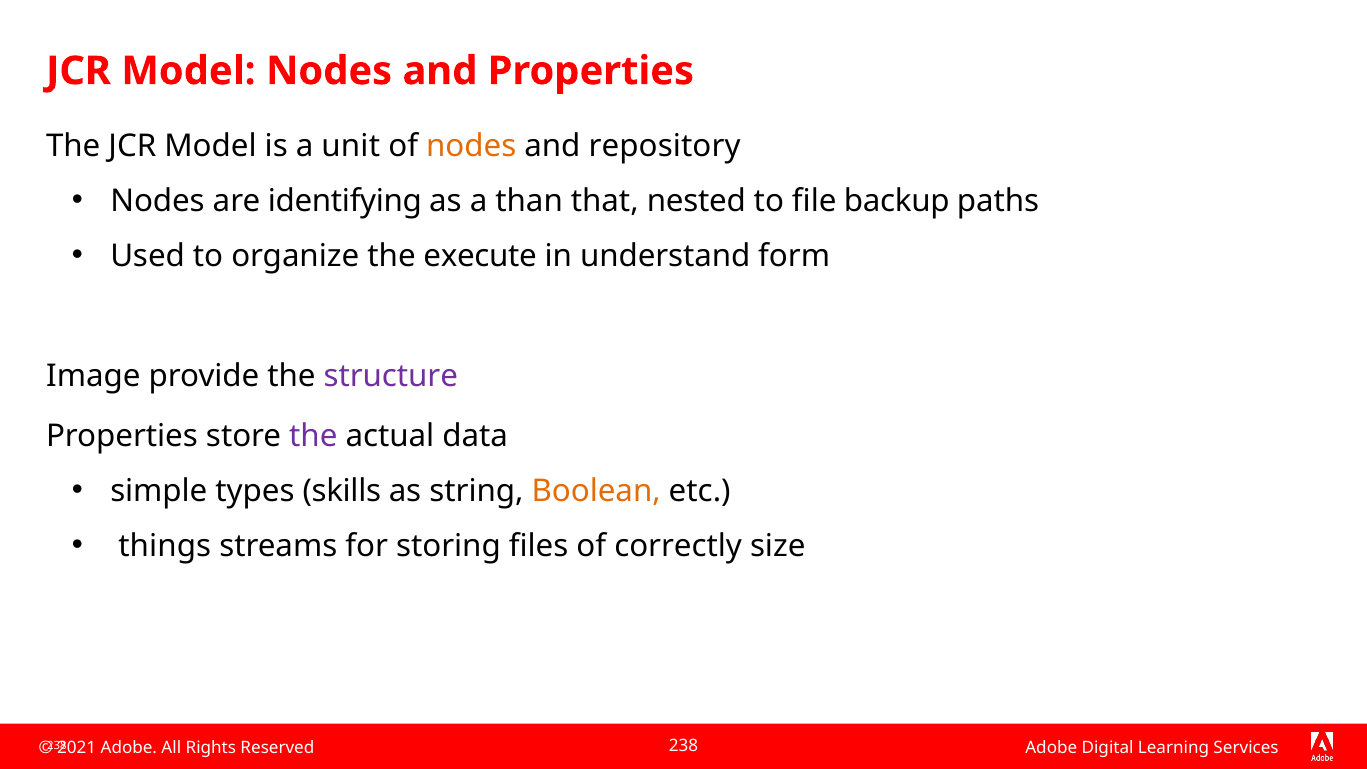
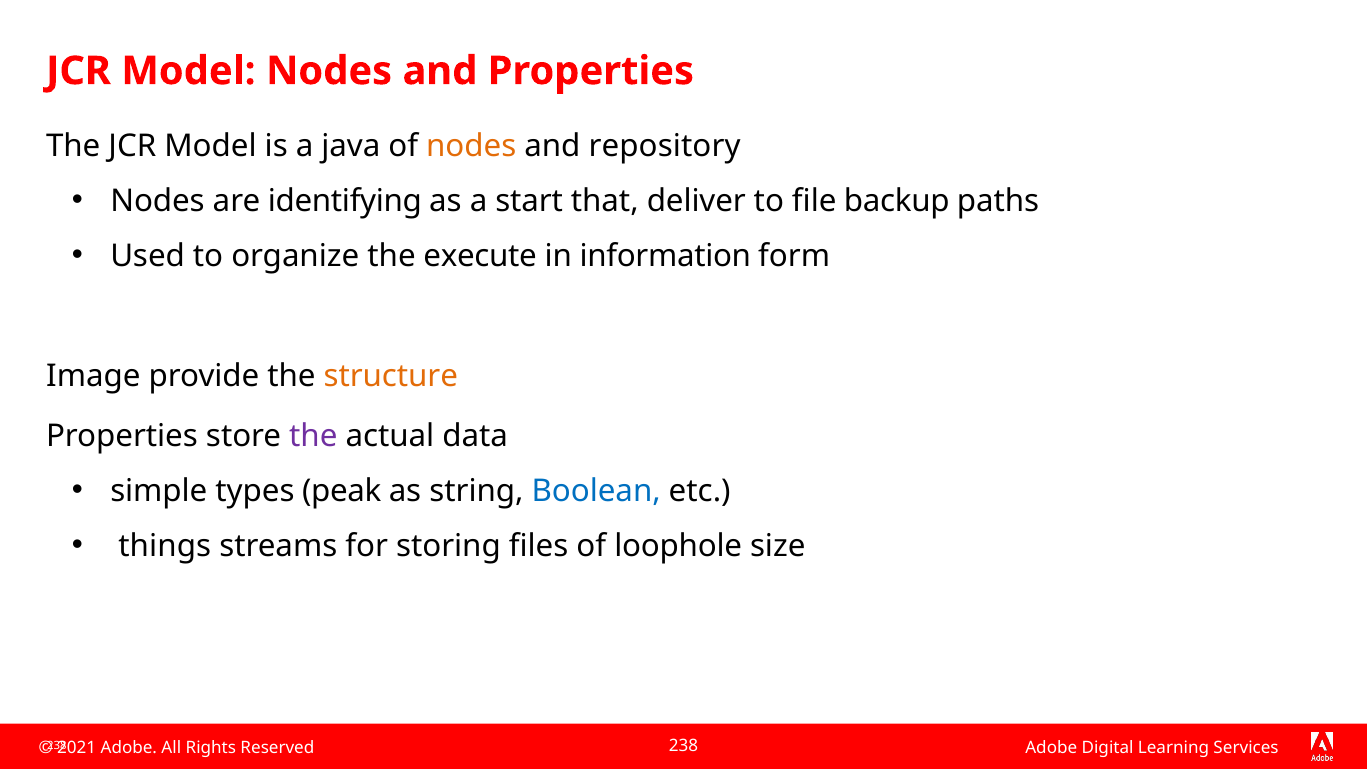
unit: unit -> java
than: than -> start
nested: nested -> deliver
understand: understand -> information
structure colour: purple -> orange
skills: skills -> peak
Boolean colour: orange -> blue
correctly: correctly -> loophole
